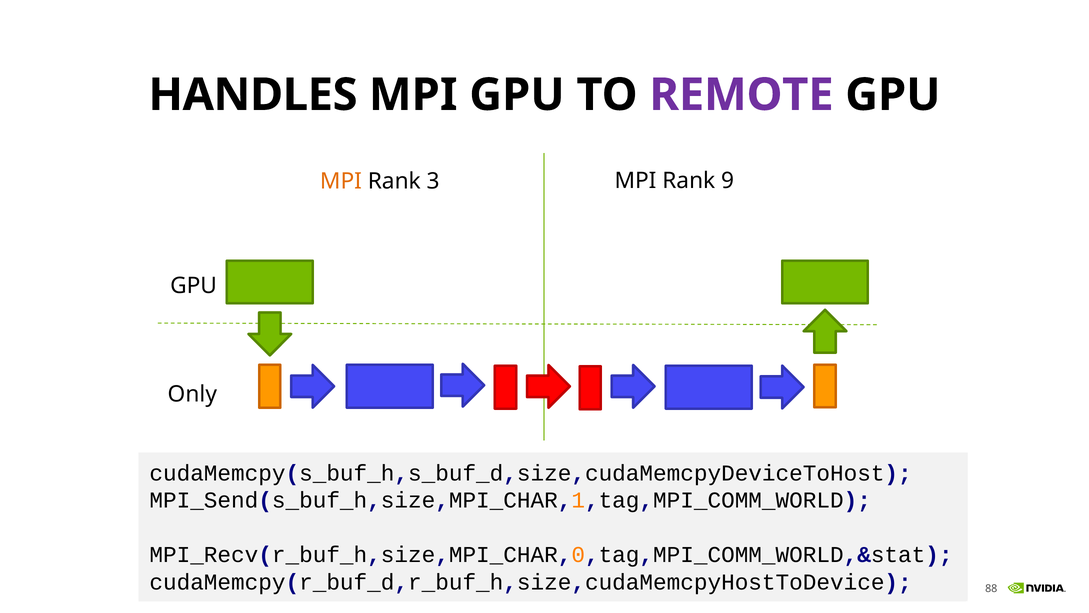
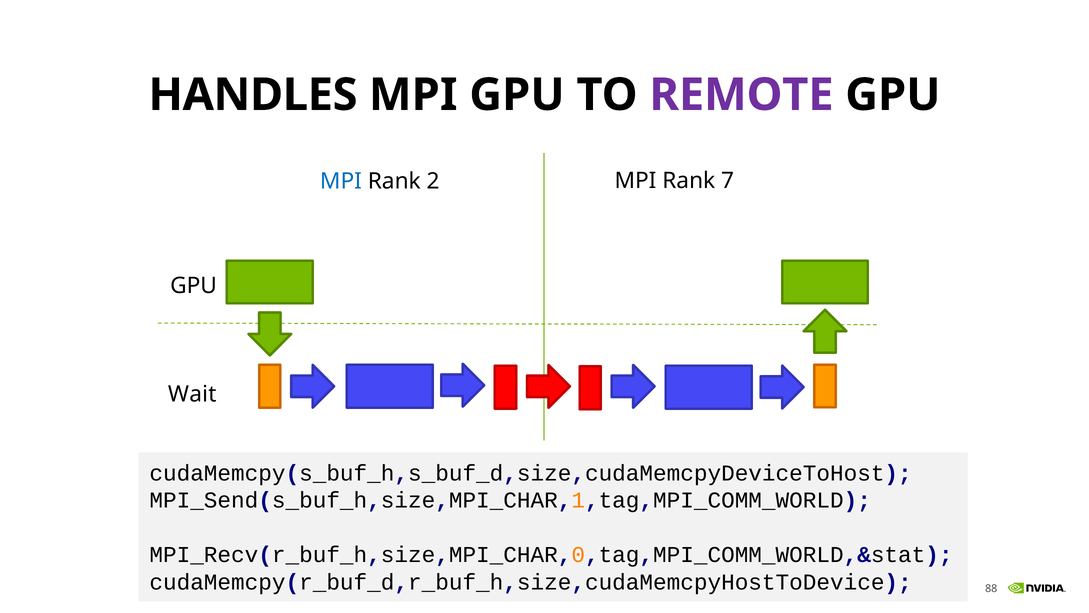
MPI at (341, 181) colour: orange -> blue
3: 3 -> 2
9: 9 -> 7
Only: Only -> Wait
